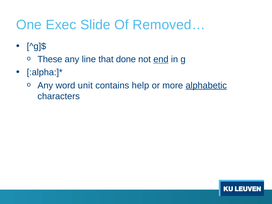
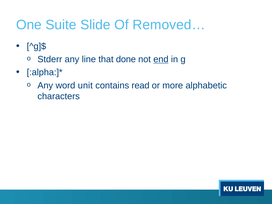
Exec: Exec -> Suite
These: These -> Stderr
help: help -> read
alphabetic underline: present -> none
